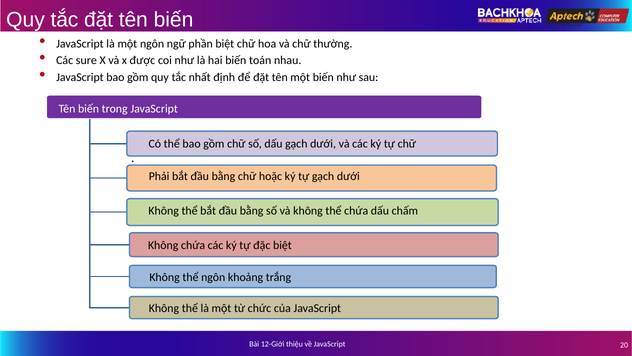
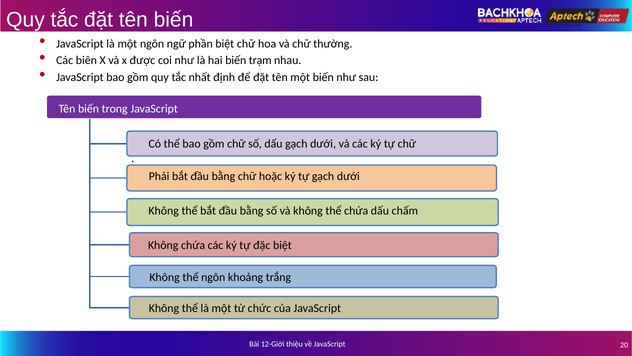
sure: sure -> biên
toán: toán -> trạm
